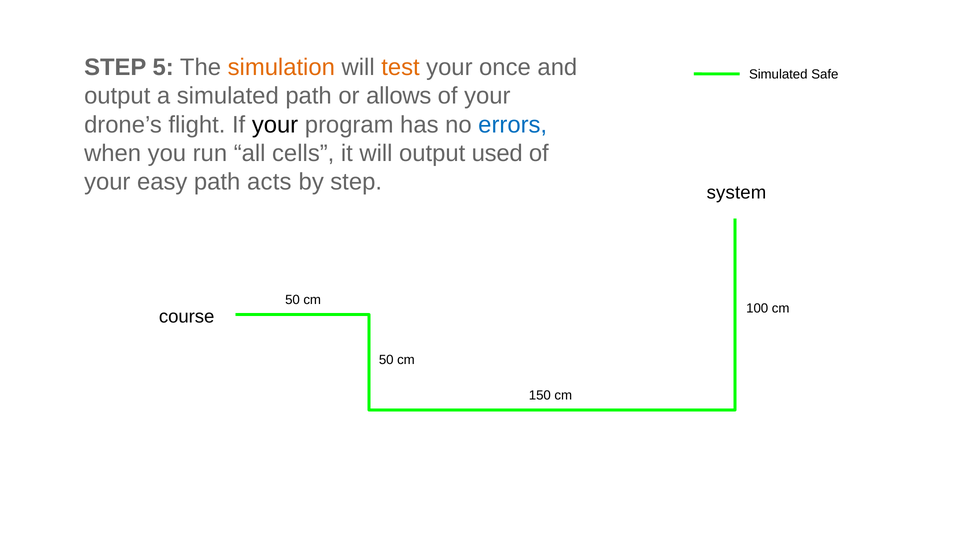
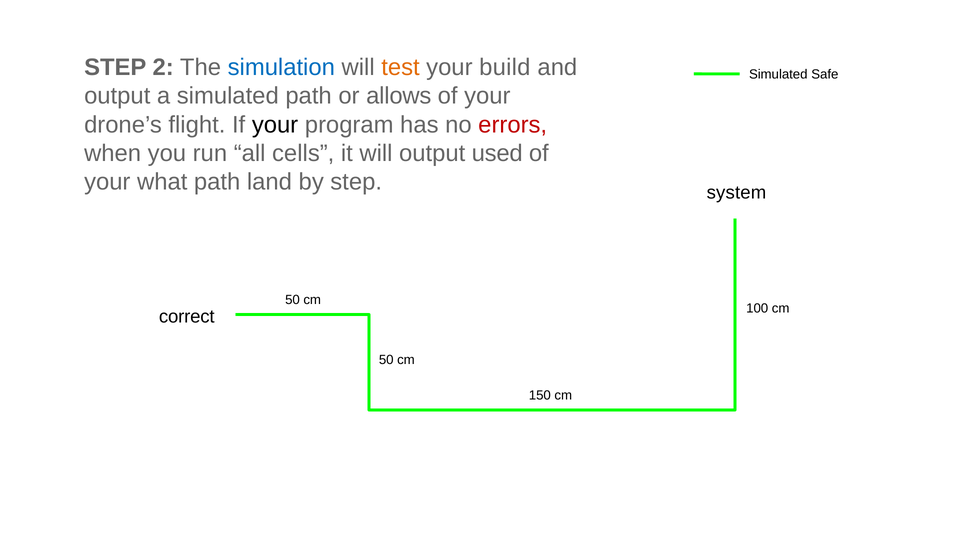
5: 5 -> 2
simulation colour: orange -> blue
once: once -> build
errors colour: blue -> red
easy: easy -> what
acts: acts -> land
course: course -> correct
